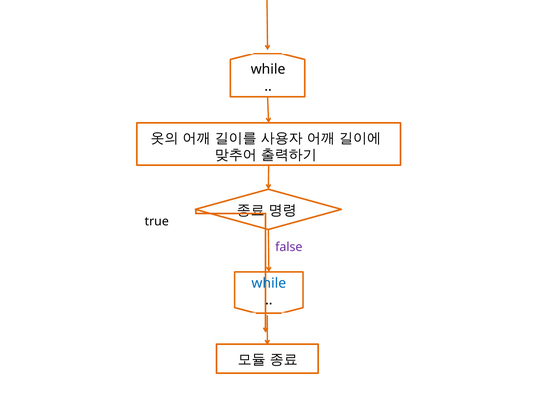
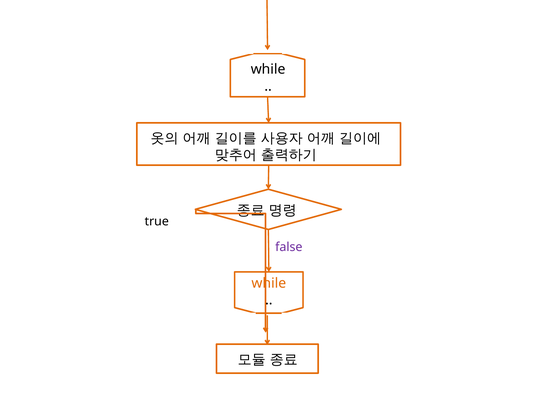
while at (269, 283) colour: blue -> orange
